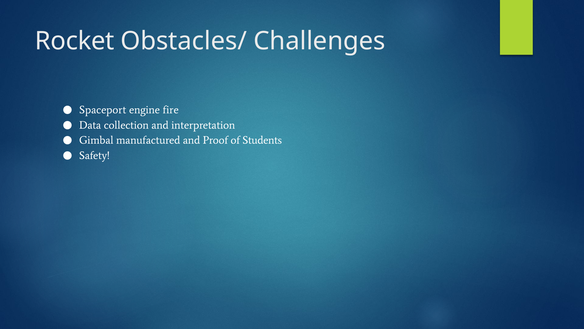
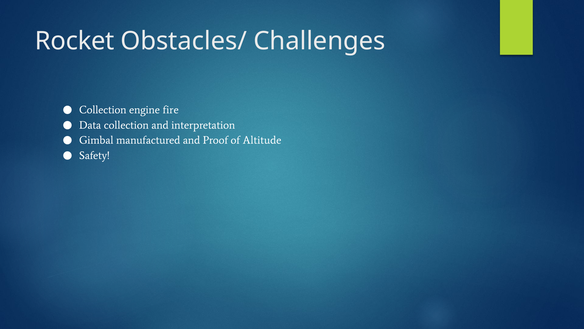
Spaceport at (103, 110): Spaceport -> Collection
Students: Students -> Altitude
